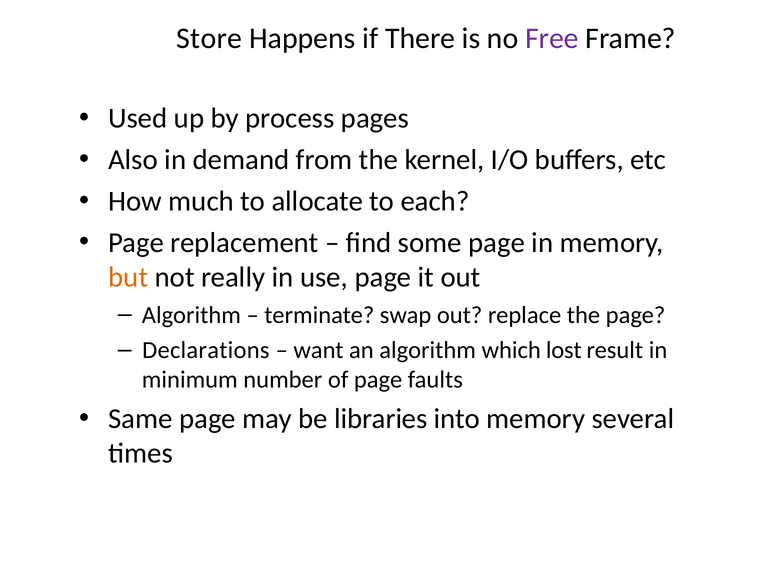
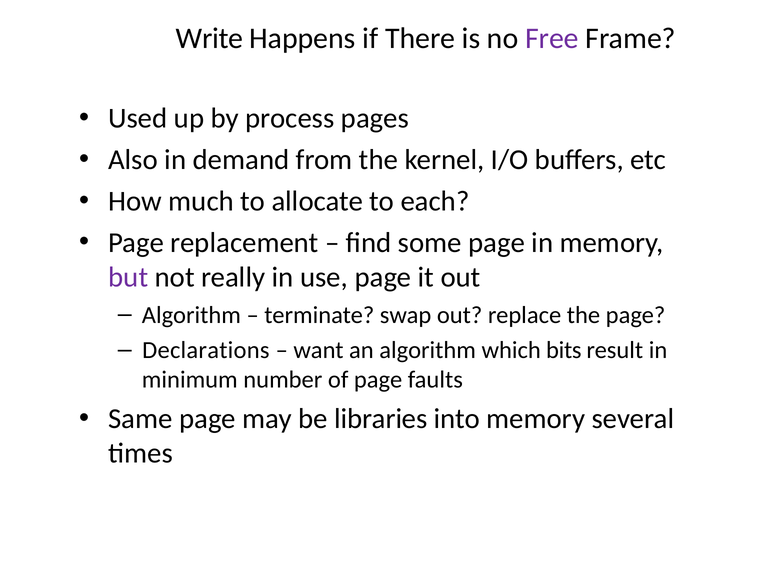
Store: Store -> Write
but colour: orange -> purple
lost: lost -> bits
